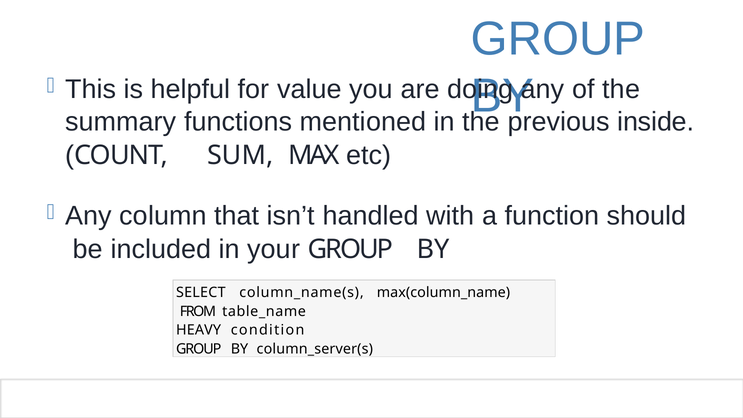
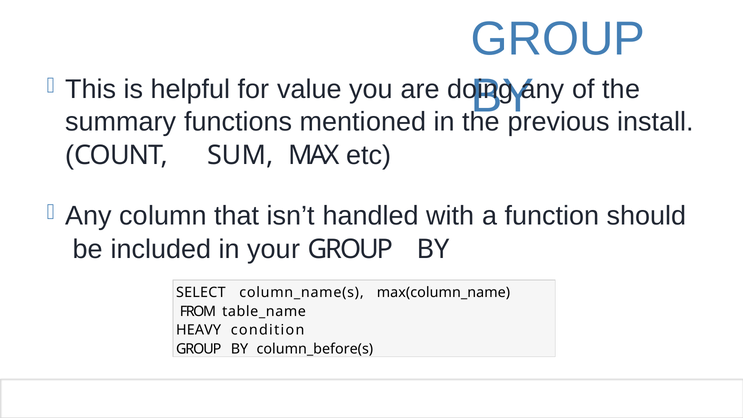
inside: inside -> install
column_server(s: column_server(s -> column_before(s
